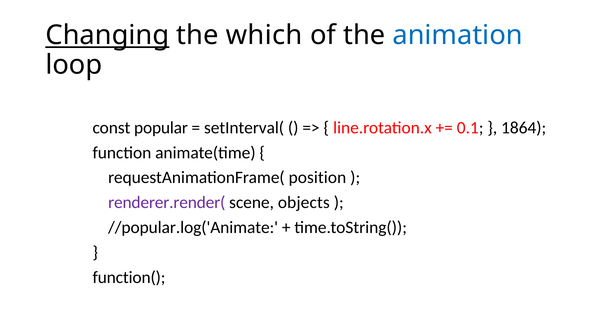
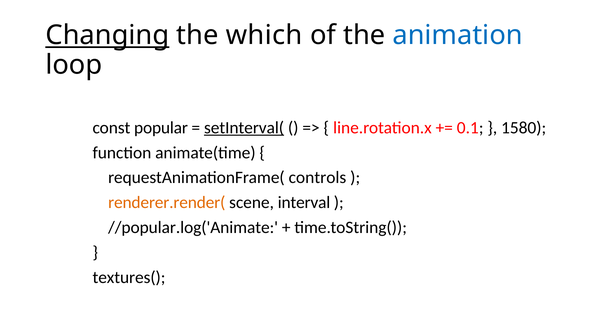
setInterval( underline: none -> present
1864: 1864 -> 1580
position: position -> controls
renderer.render( colour: purple -> orange
objects: objects -> interval
function(: function( -> textures(
